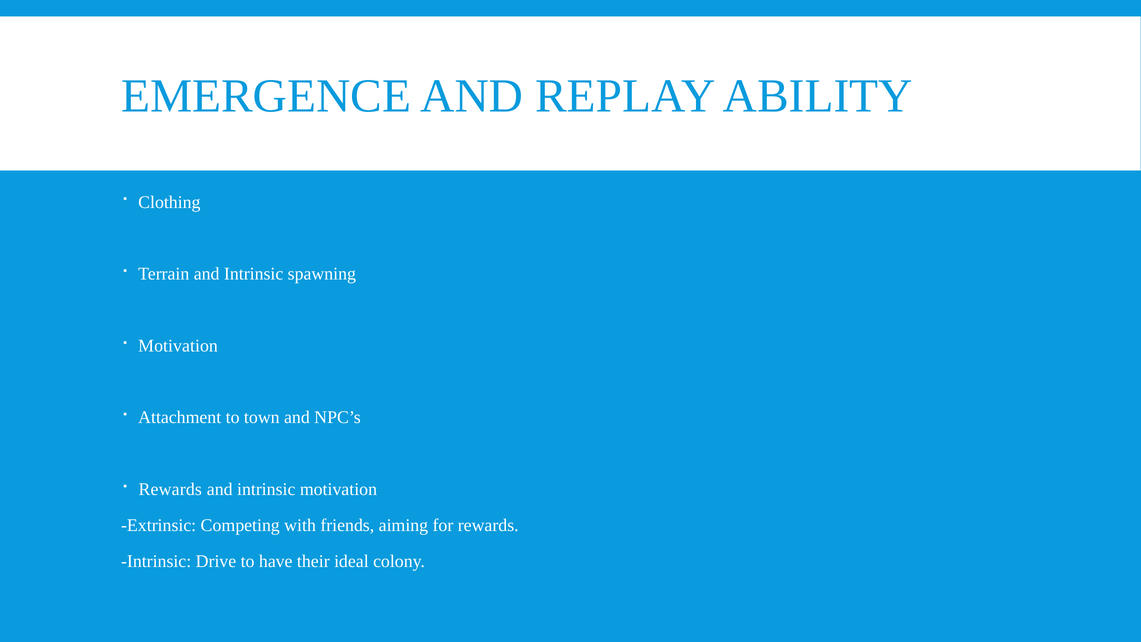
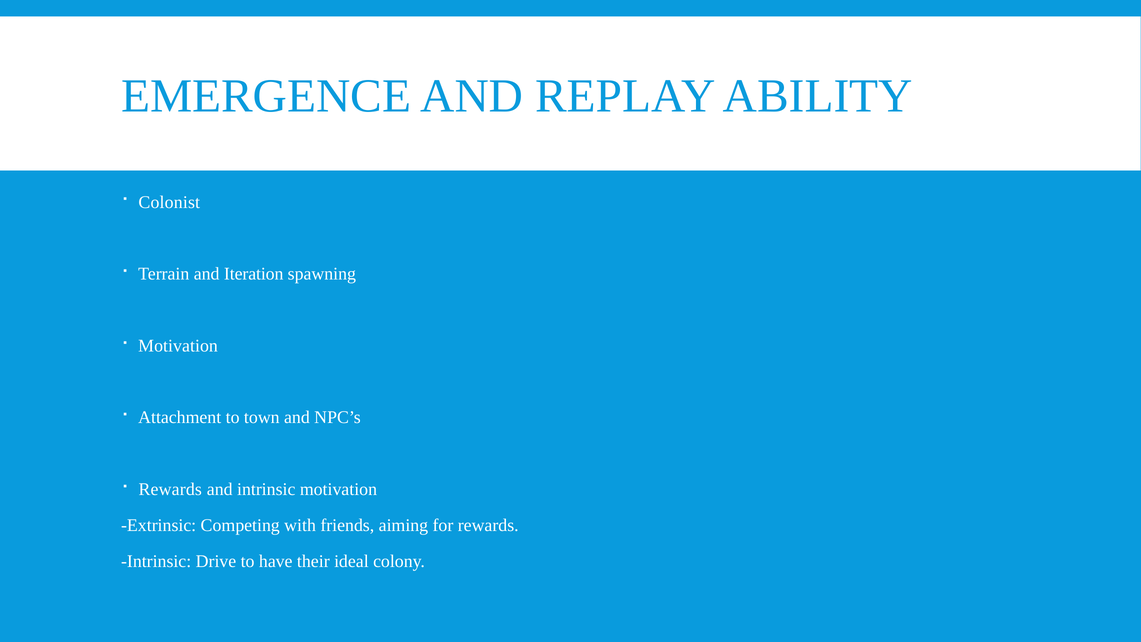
Clothing: Clothing -> Colonist
Terrain and Intrinsic: Intrinsic -> Iteration
